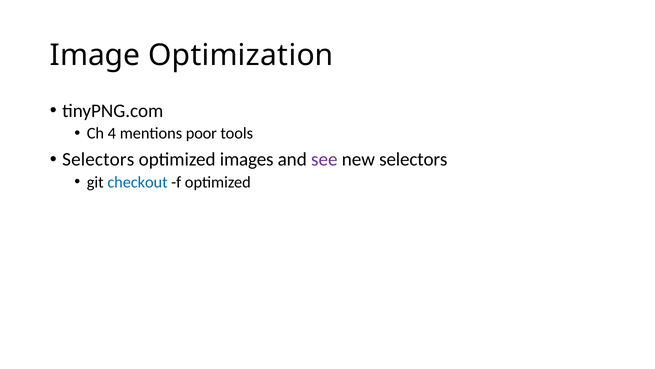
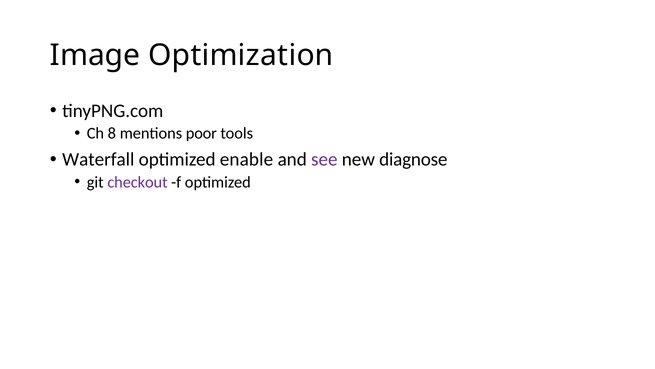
4: 4 -> 8
Selectors at (98, 159): Selectors -> Waterfall
images: images -> enable
new selectors: selectors -> diagnose
checkout colour: blue -> purple
